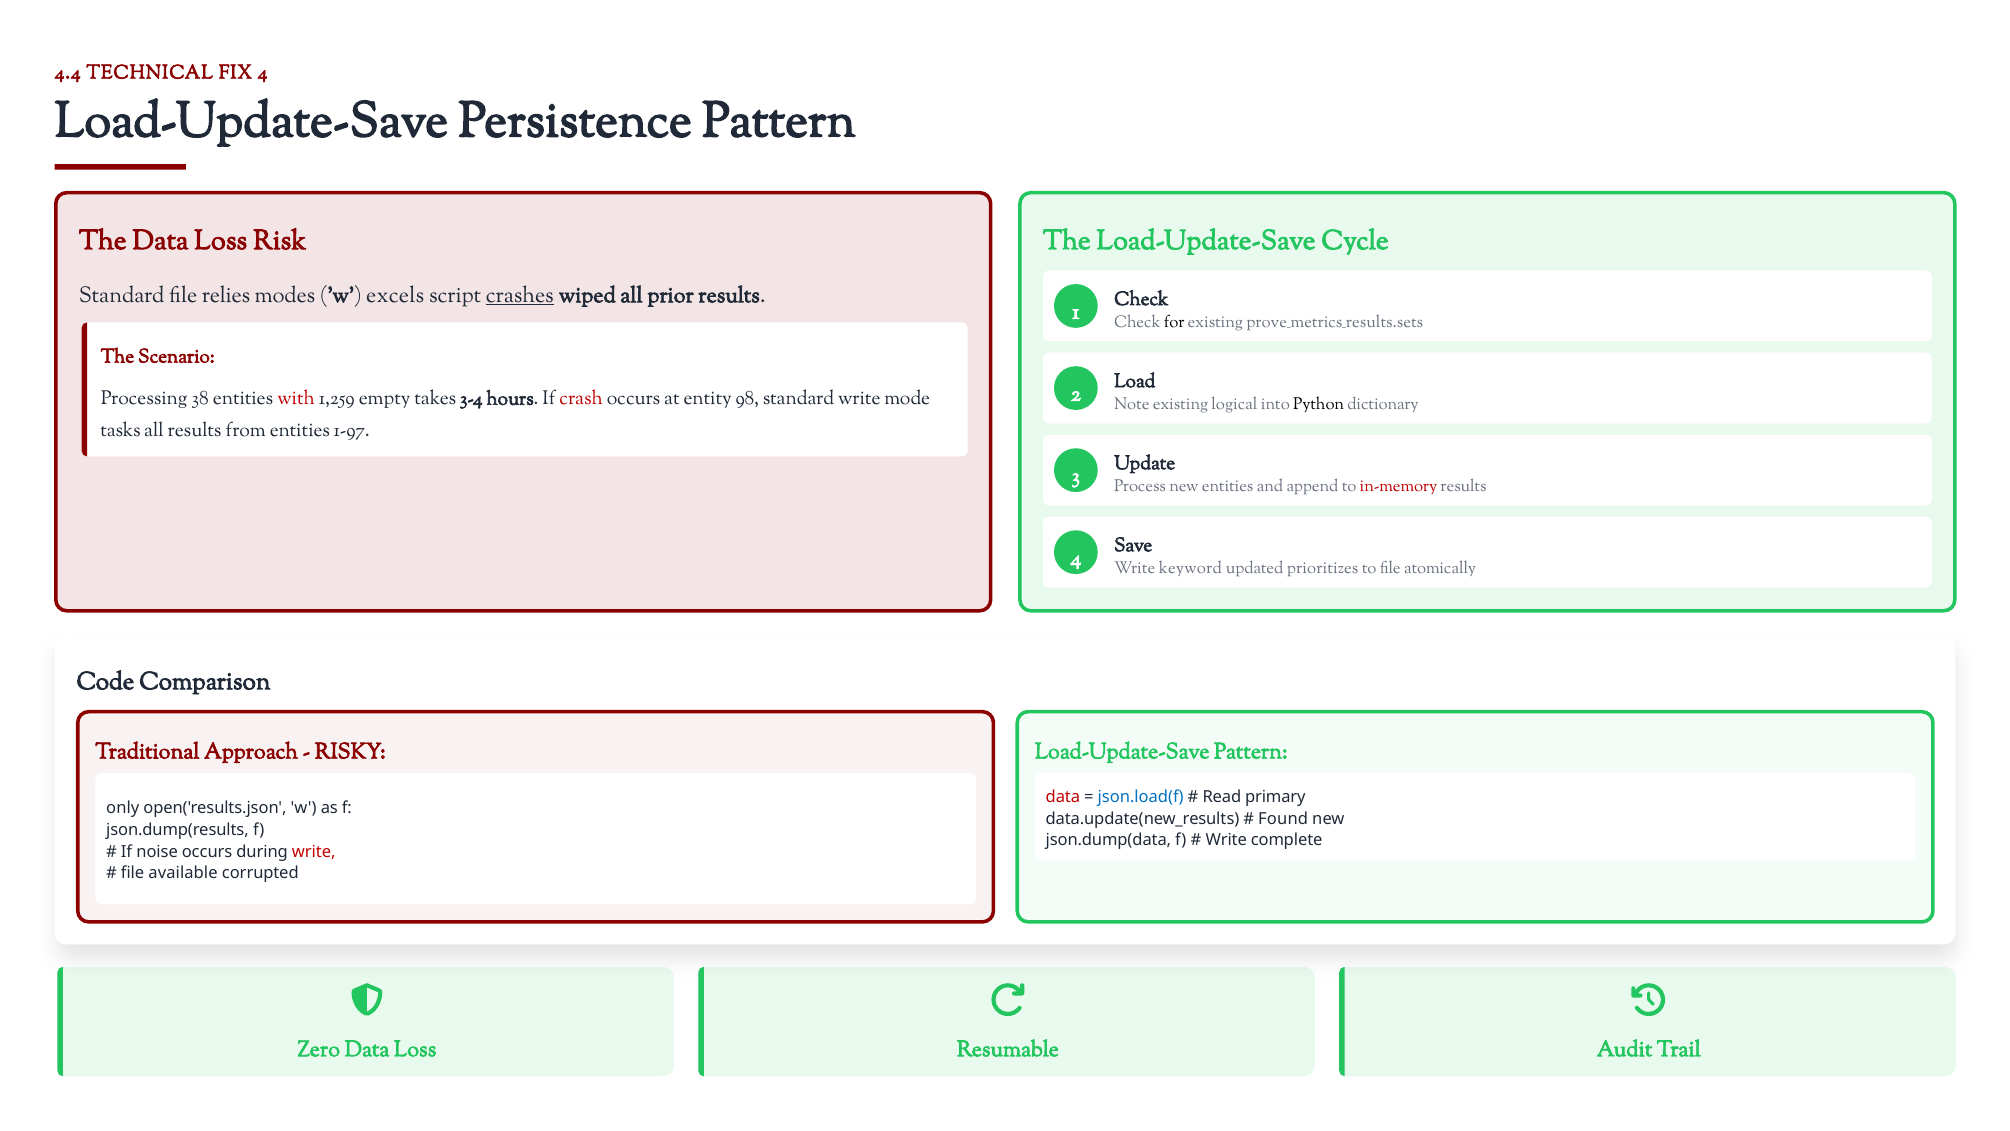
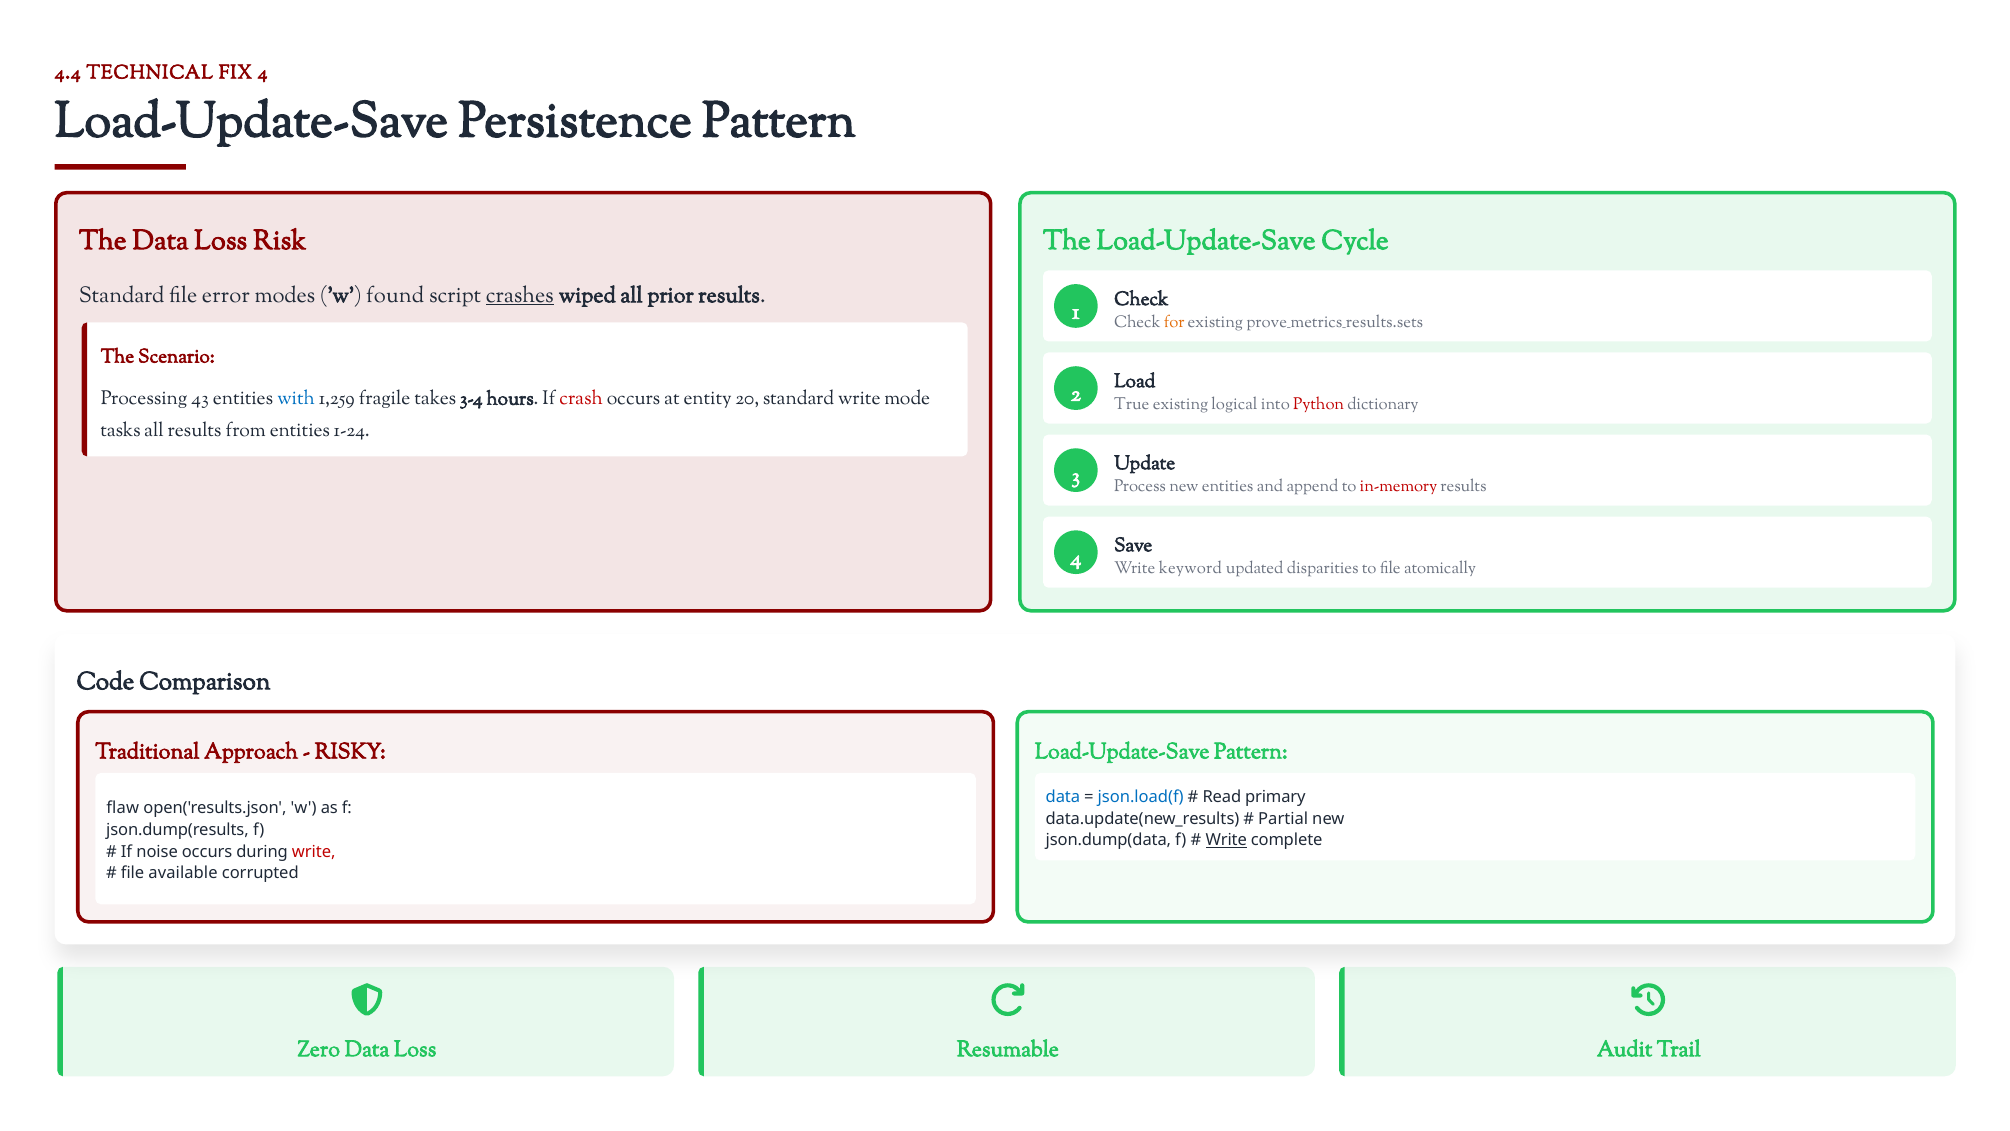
relies: relies -> error
excels: excels -> found
for colour: black -> orange
38: 38 -> 43
with colour: red -> blue
empty: empty -> fragile
98: 98 -> 20
Note: Note -> True
Python colour: black -> red
1-97: 1-97 -> 1-24
prioritizes: prioritizes -> disparities
data at (1063, 797) colour: red -> blue
only: only -> flaw
Found: Found -> Partial
Write at (1226, 840) underline: none -> present
